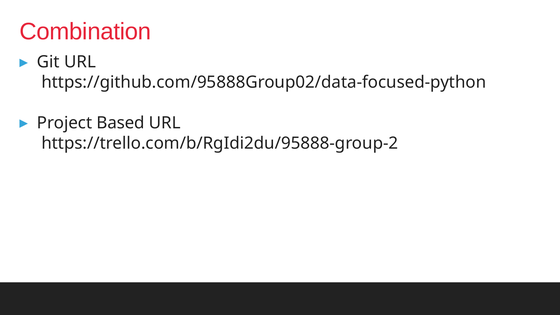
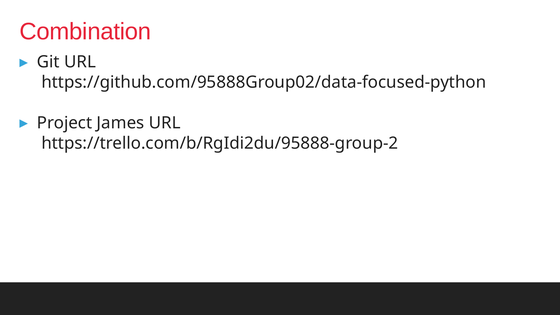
Based: Based -> James
